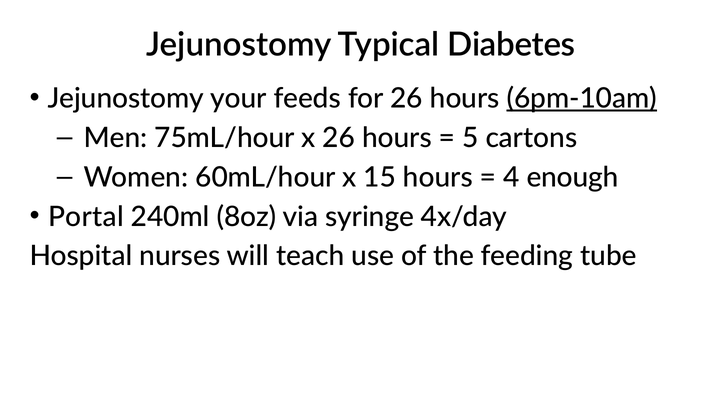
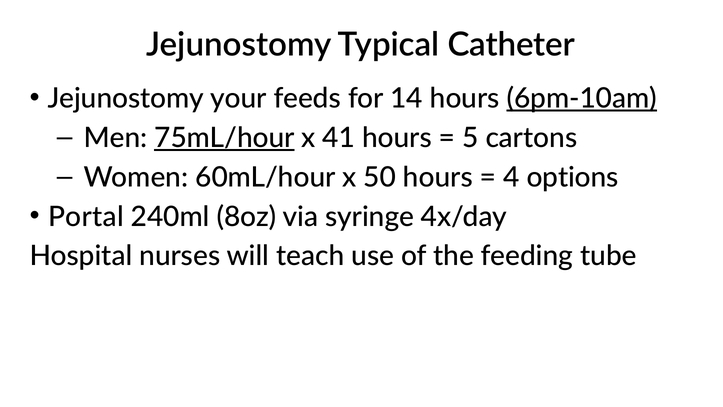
Diabetes: Diabetes -> Catheter
for 26: 26 -> 14
75mL/hour underline: none -> present
x 26: 26 -> 41
15: 15 -> 50
enough: enough -> options
